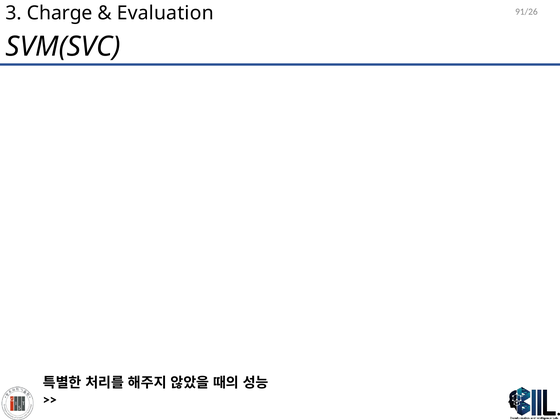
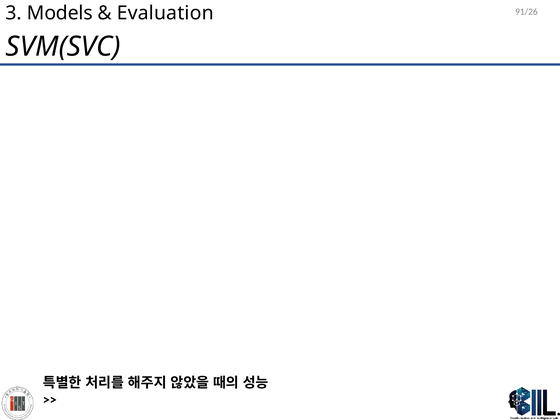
Charge: Charge -> Models
